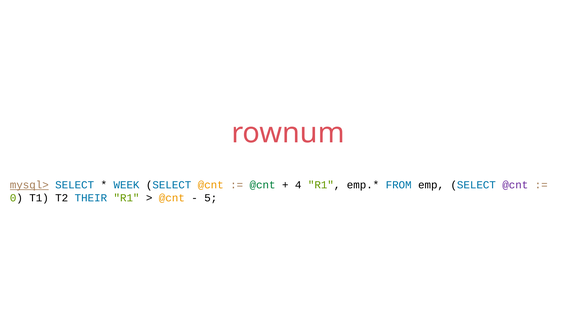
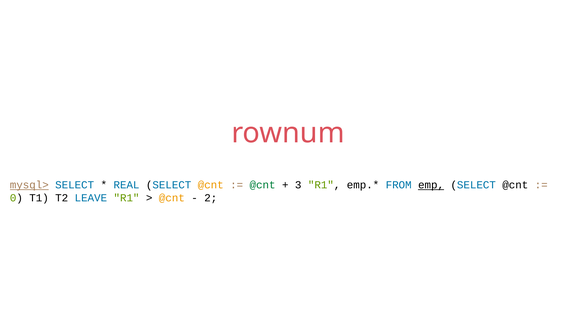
WEEK: WEEK -> REAL
4: 4 -> 3
emp underline: none -> present
@cnt at (515, 185) colour: purple -> black
THEIR: THEIR -> LEAVE
5: 5 -> 2
